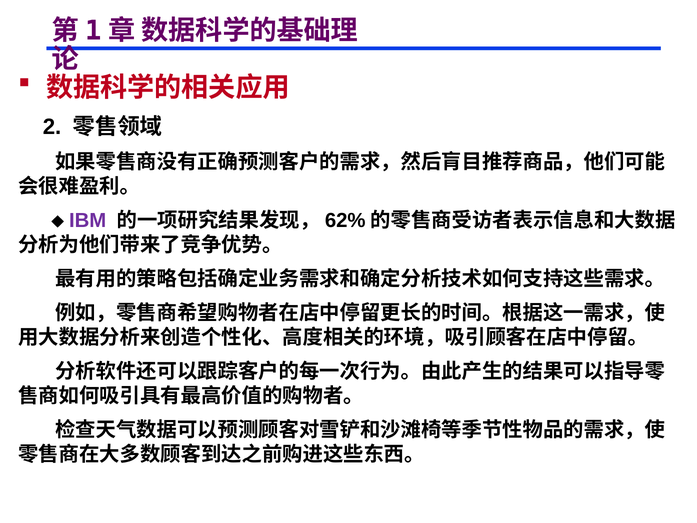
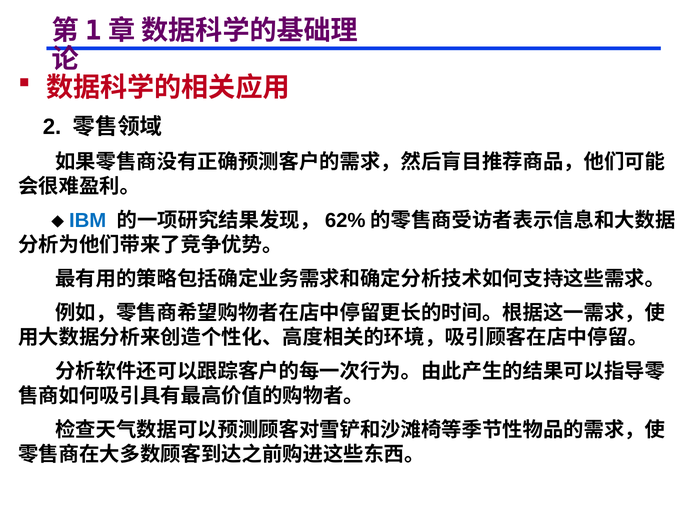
IBM colour: purple -> blue
